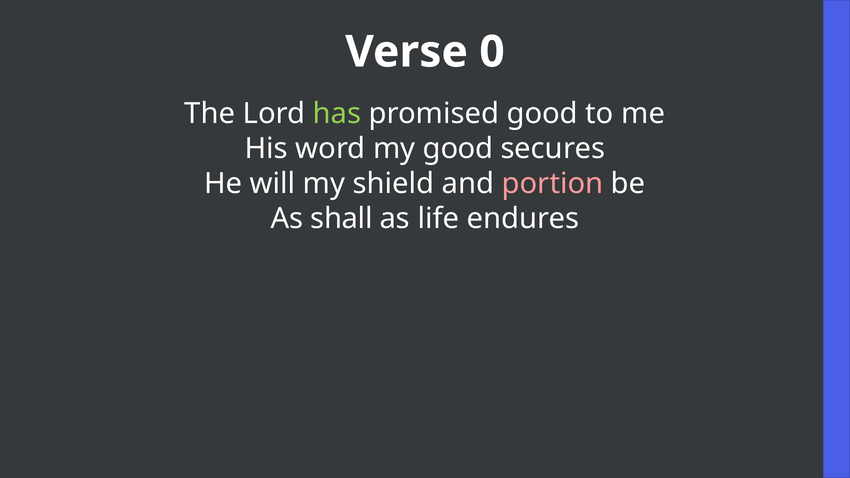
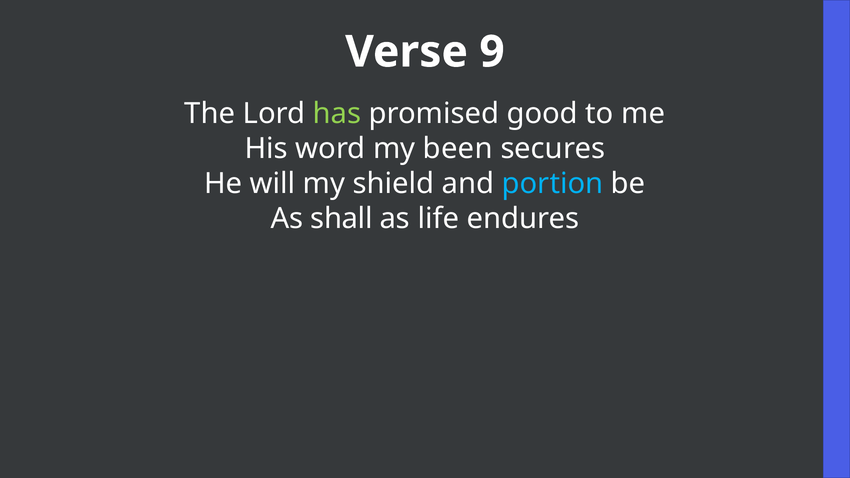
0: 0 -> 9
my good: good -> been
portion colour: pink -> light blue
